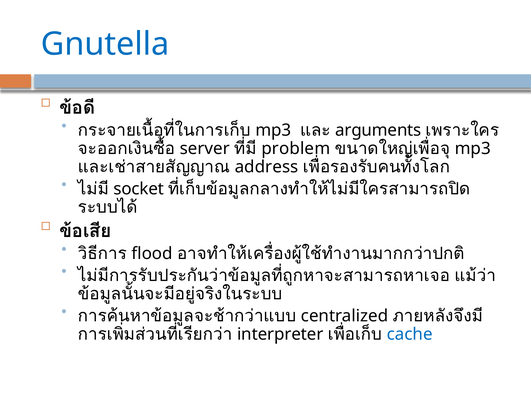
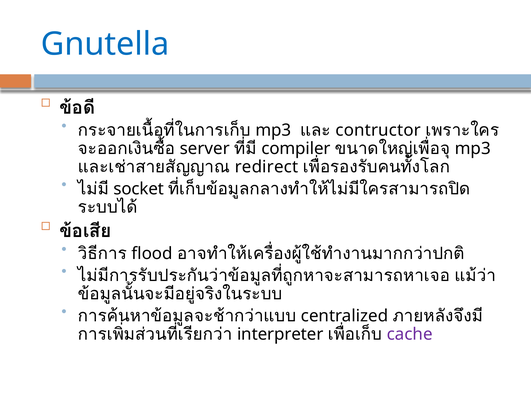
arguments: arguments -> contructor
problem: problem -> compiler
address: address -> redirect
cache colour: blue -> purple
